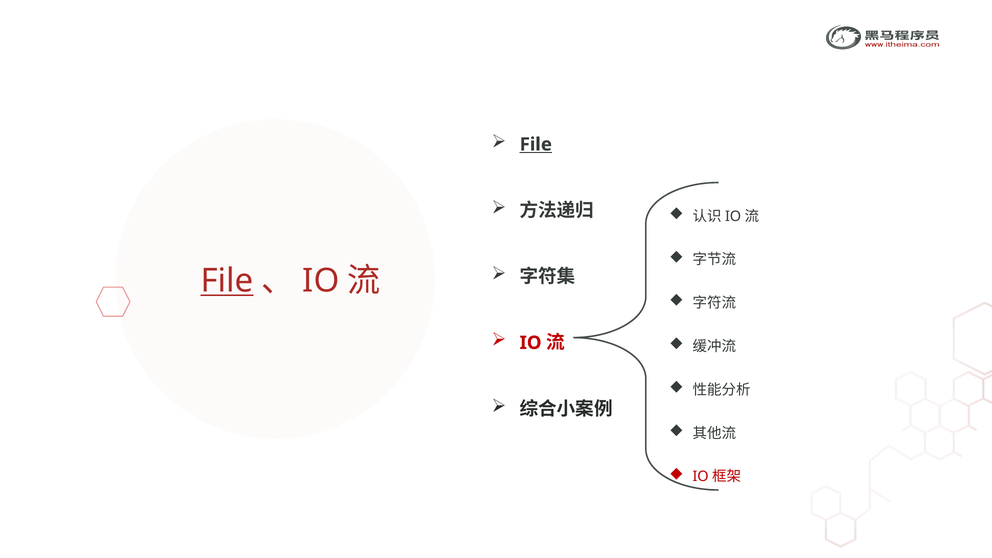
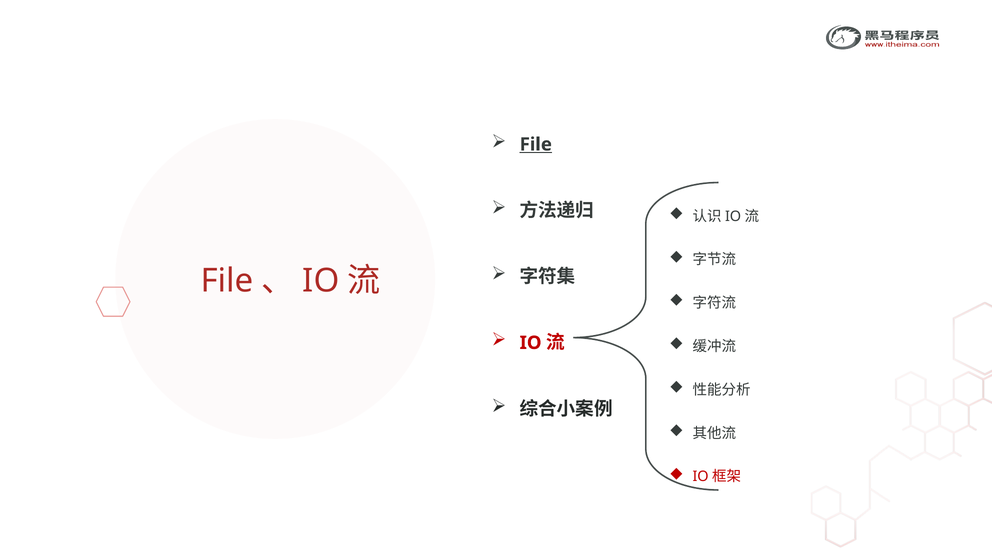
File at (227, 281) underline: present -> none
